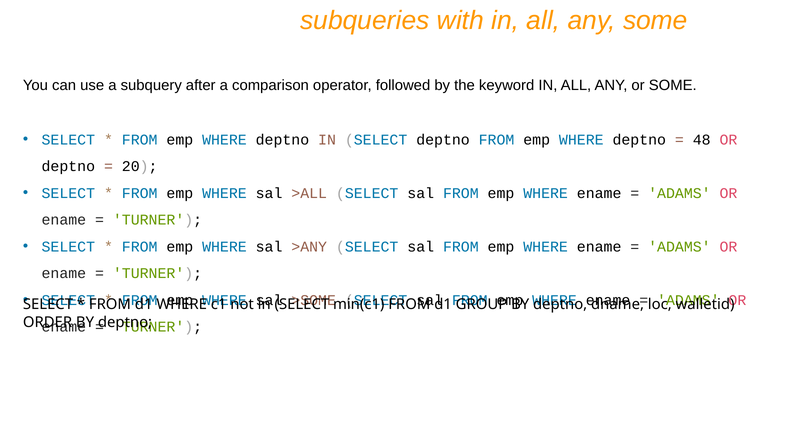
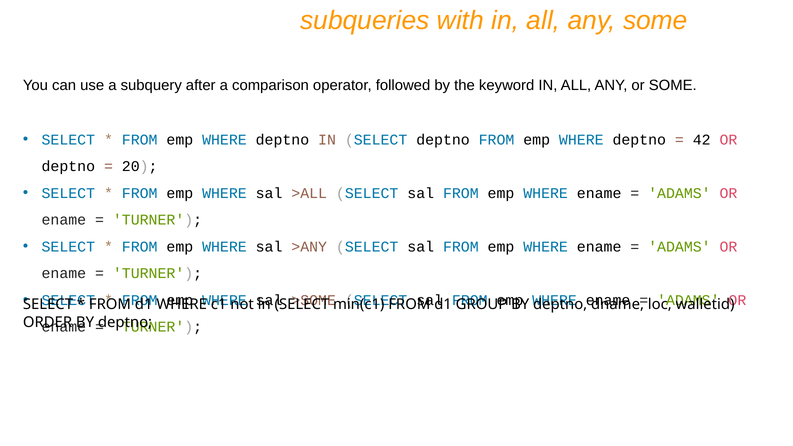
48: 48 -> 42
